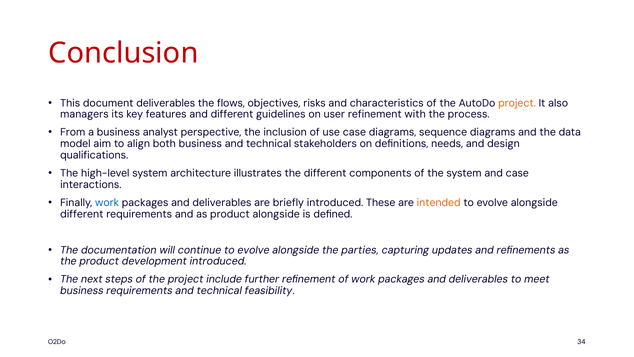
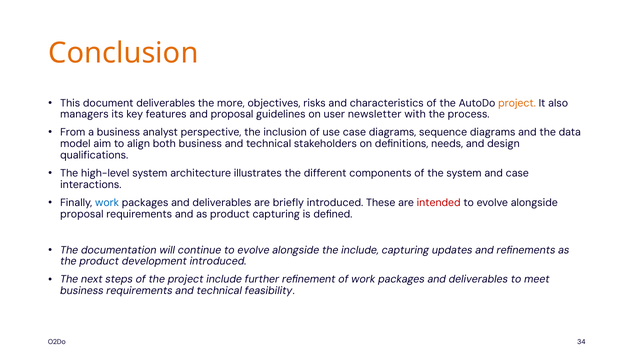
Conclusion colour: red -> orange
flows: flows -> more
and different: different -> proposal
user refinement: refinement -> newsletter
intended colour: orange -> red
different at (82, 214): different -> proposal
product alongside: alongside -> capturing
the parties: parties -> include
